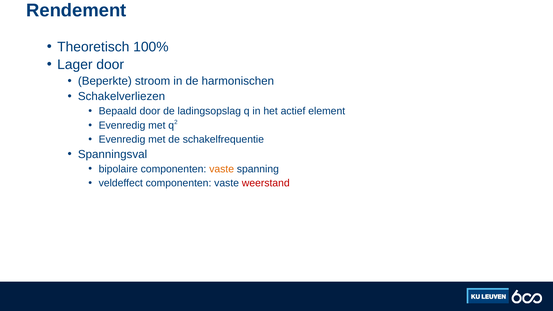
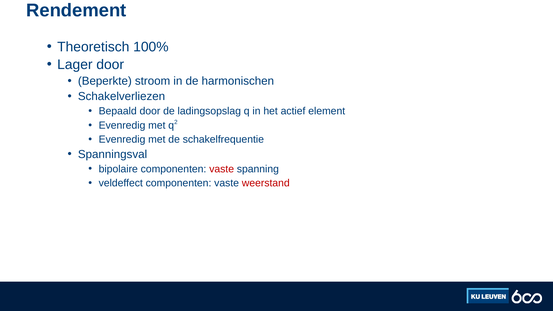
vaste at (222, 169) colour: orange -> red
